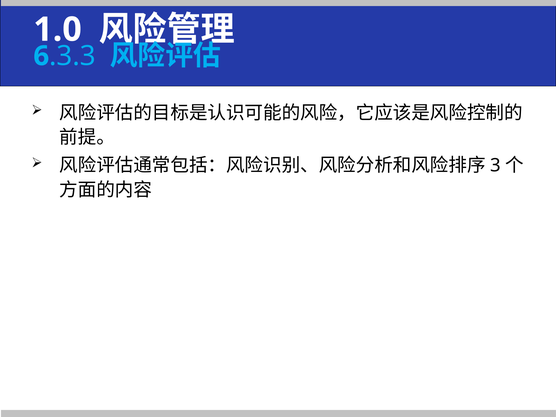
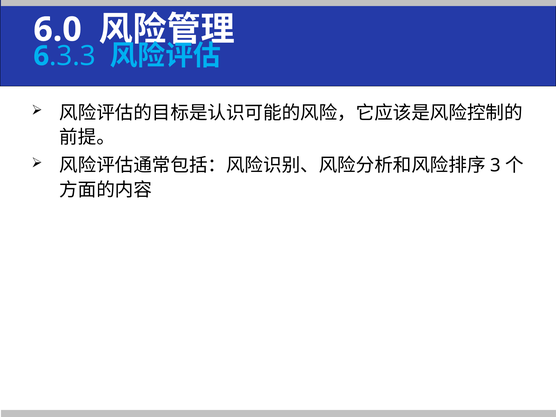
1.0: 1.0 -> 6.0
